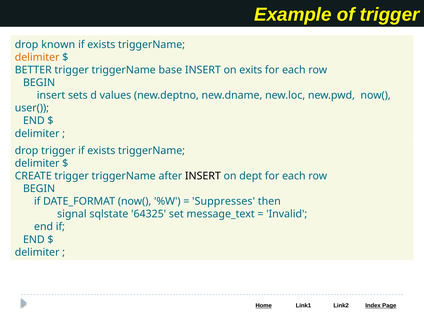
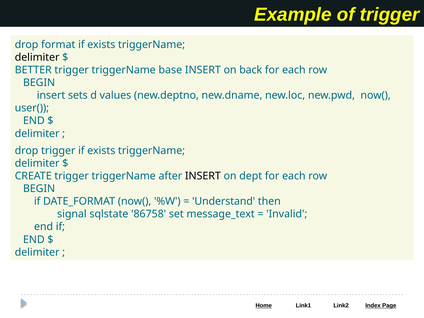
known: known -> format
delimiter at (37, 57) colour: orange -> black
exits: exits -> back
Suppresses: Suppresses -> Understand
64325: 64325 -> 86758
